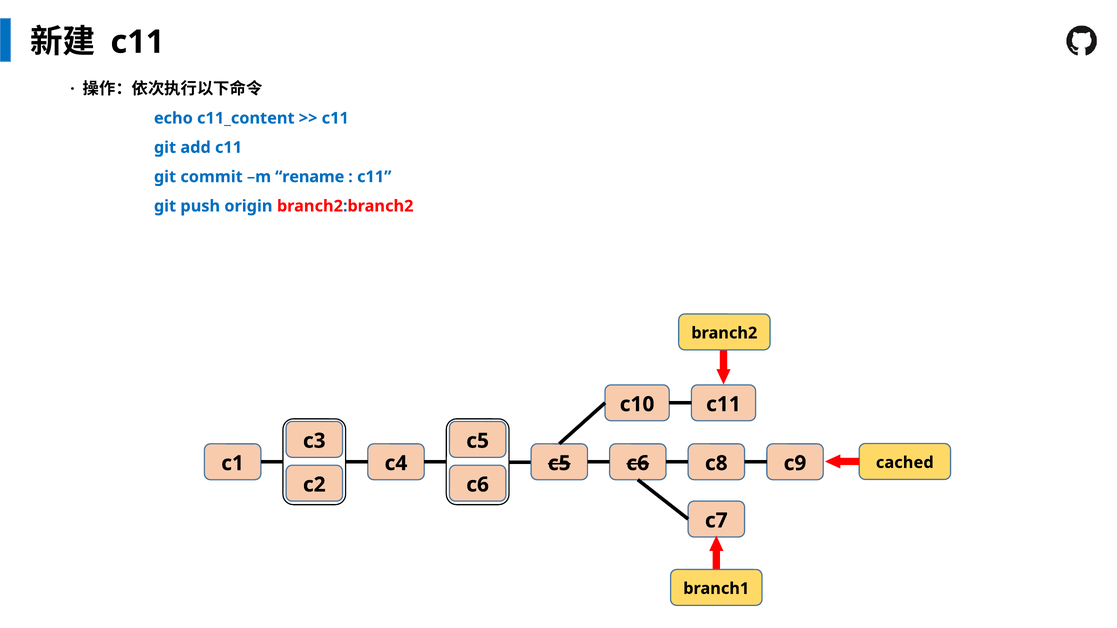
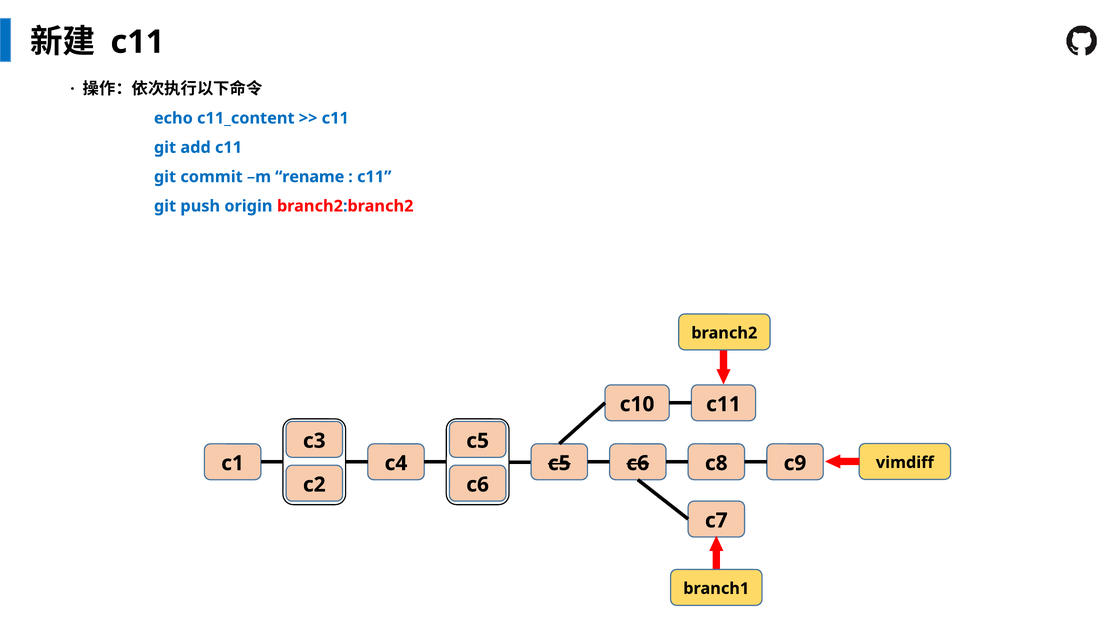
cached: cached -> vimdiff
